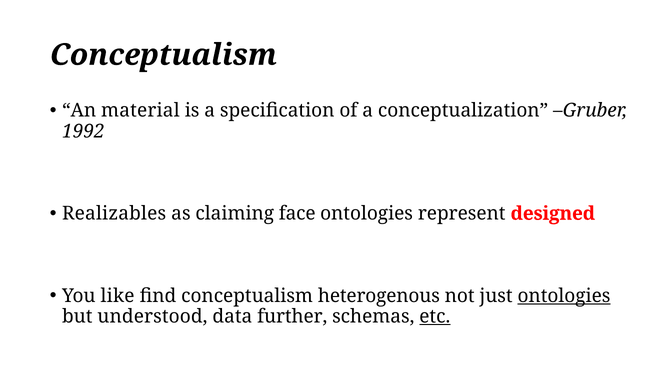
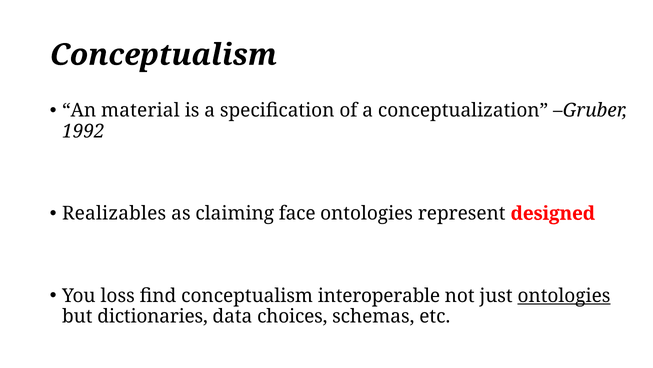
like: like -> loss
heterogenous: heterogenous -> interoperable
understood: understood -> dictionaries
further: further -> choices
etc underline: present -> none
